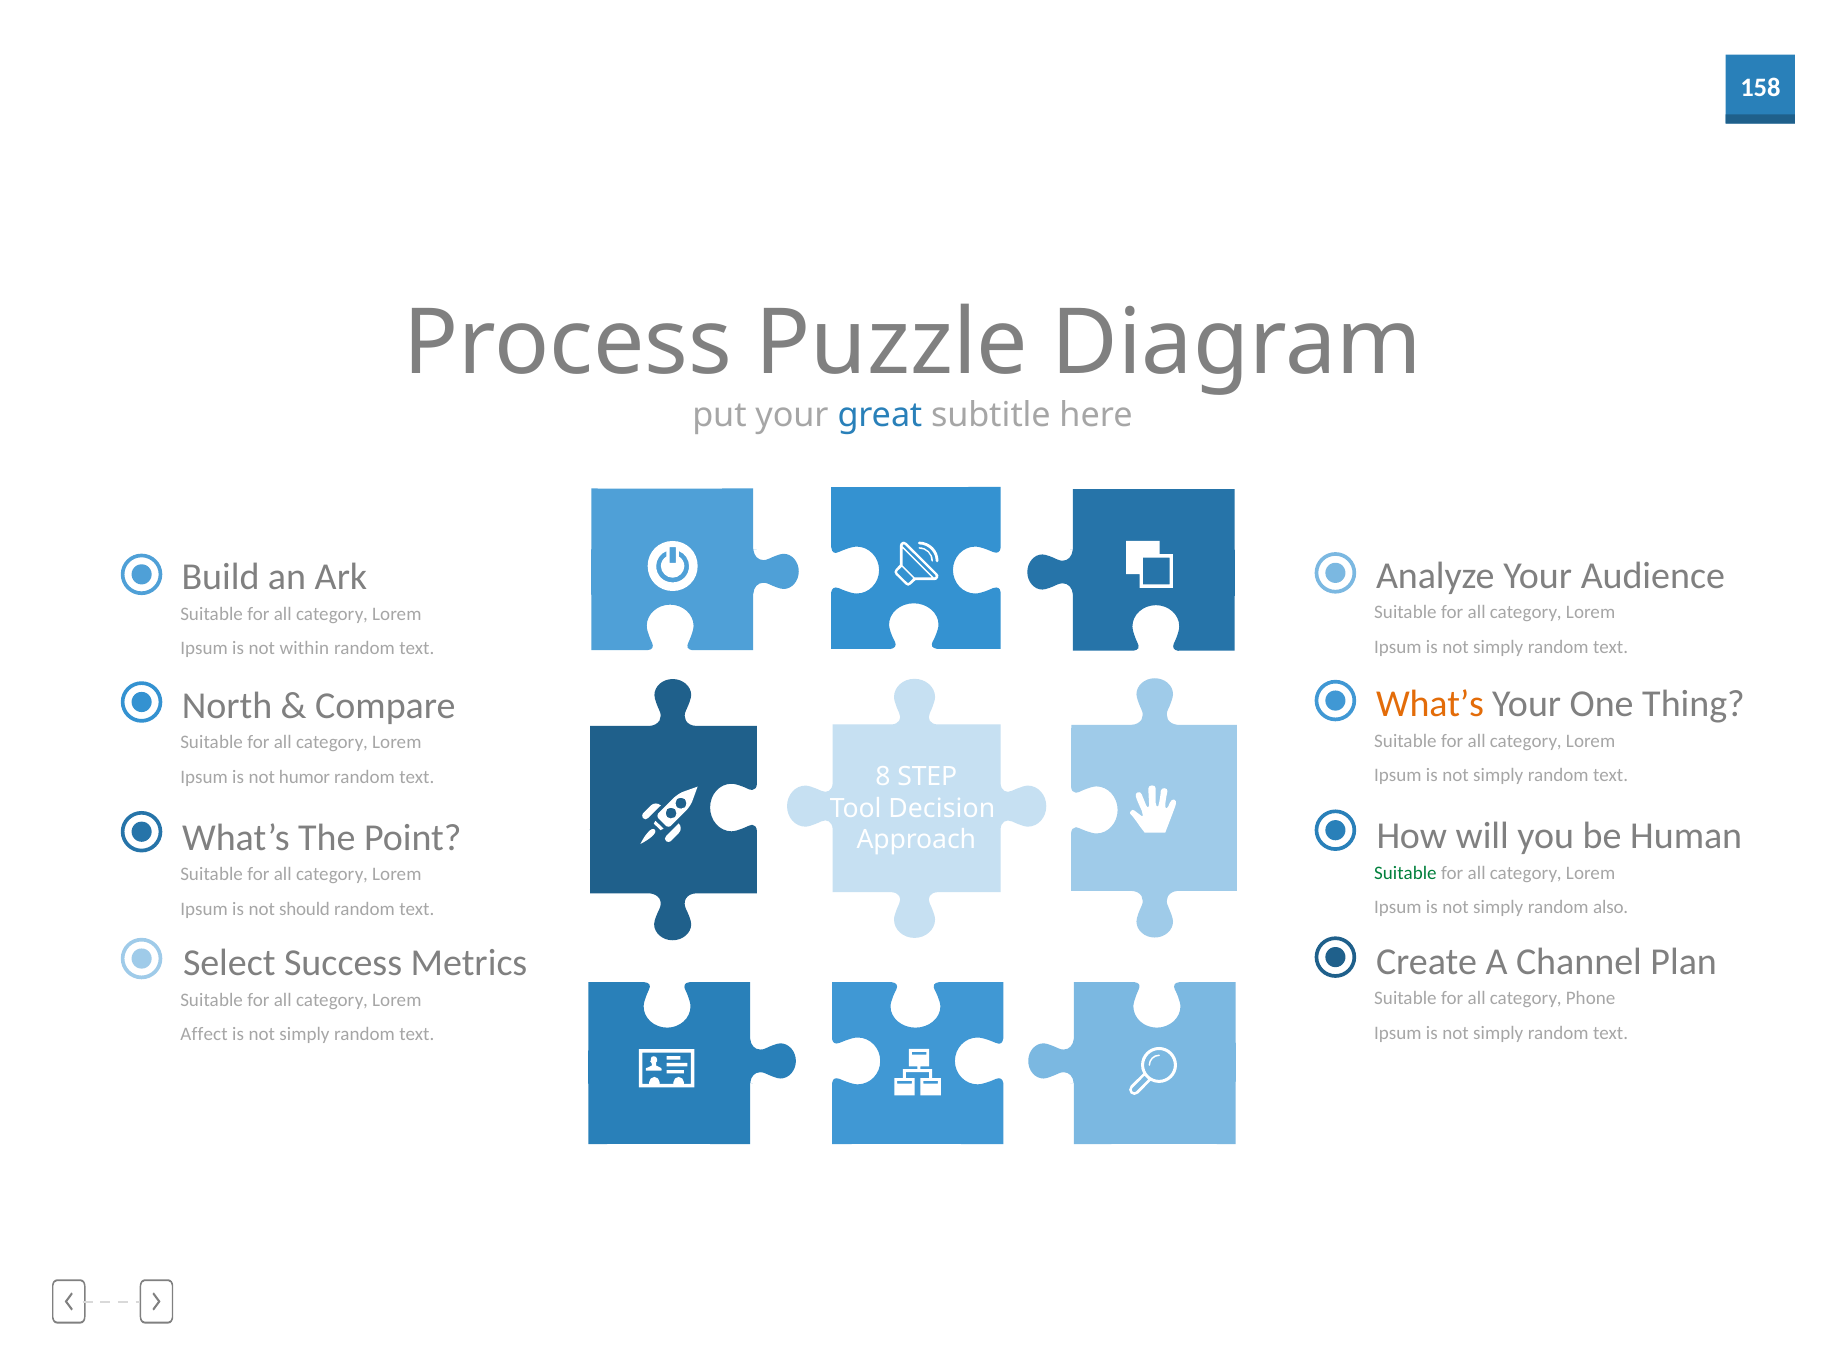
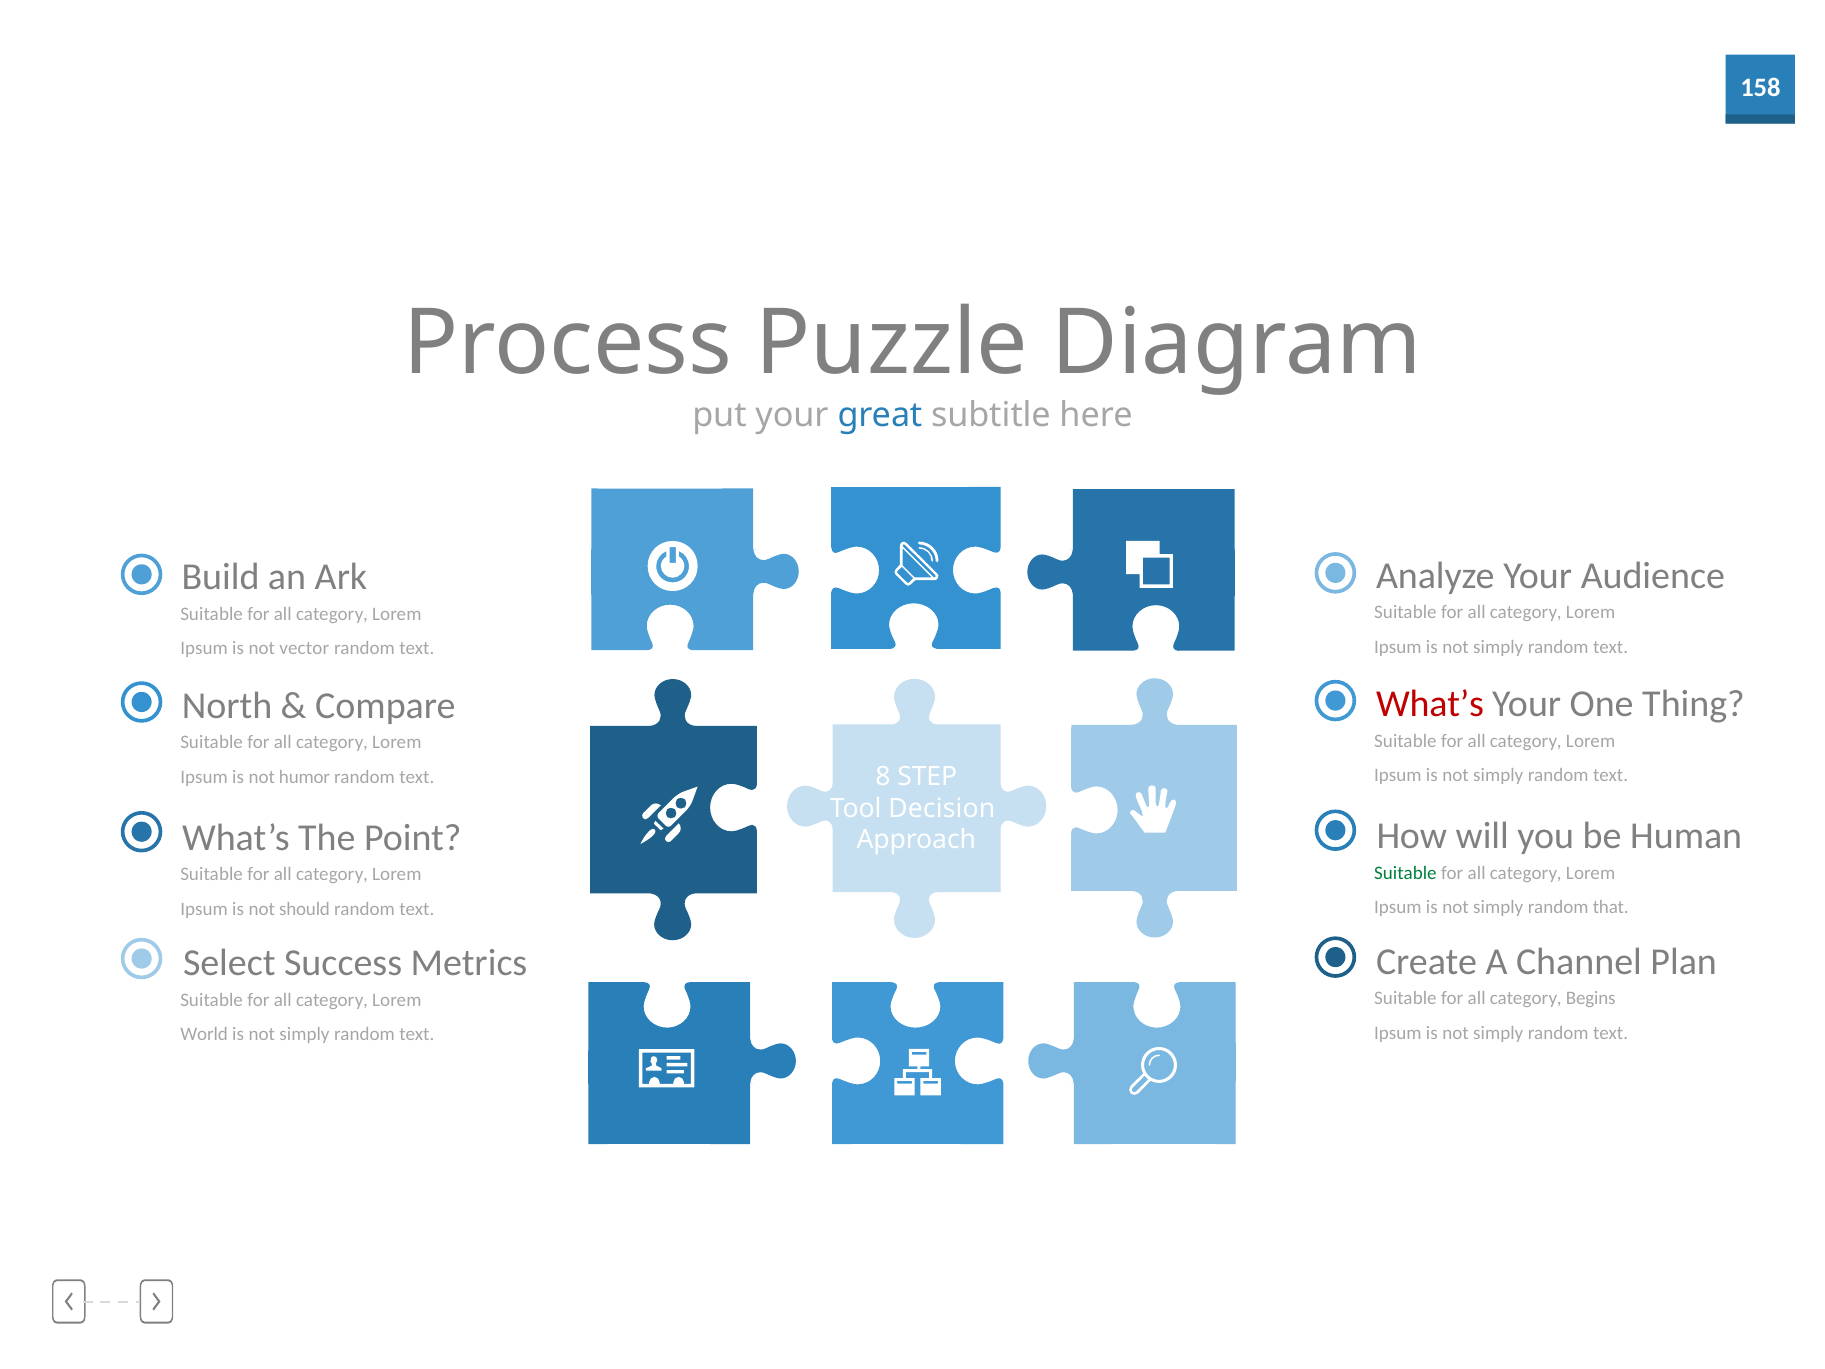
within: within -> vector
What’s at (1430, 704) colour: orange -> red
also: also -> that
Phone: Phone -> Begins
Affect: Affect -> World
